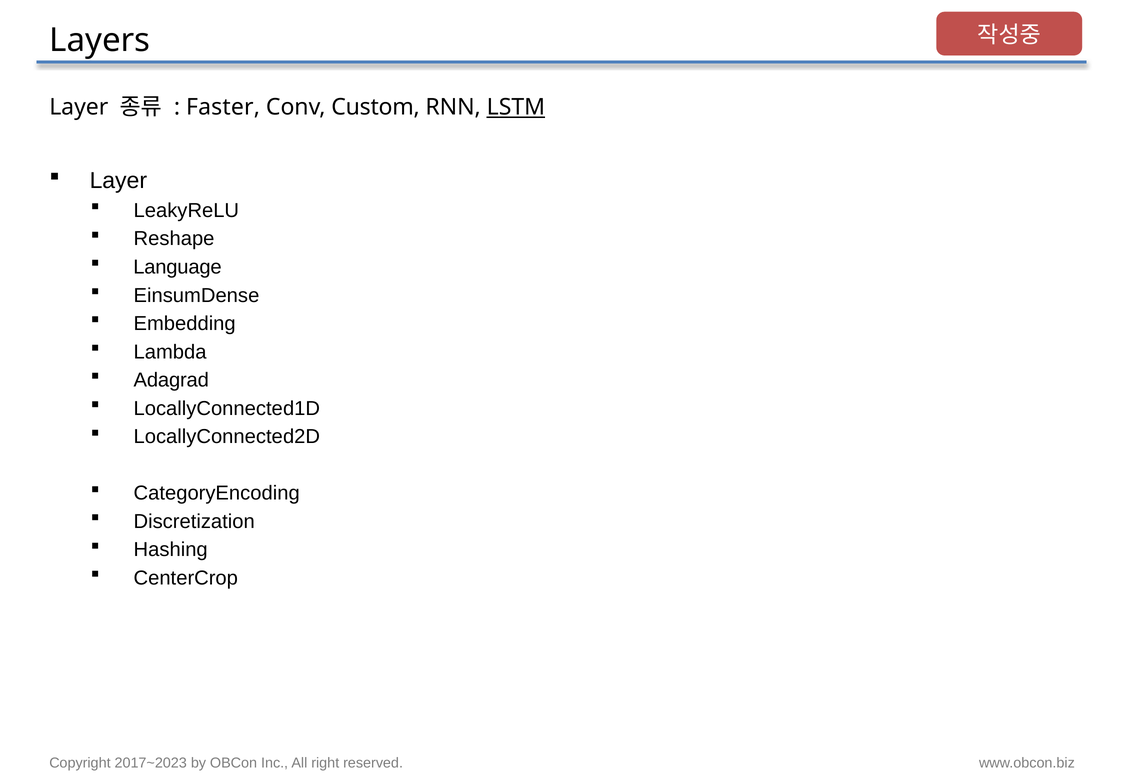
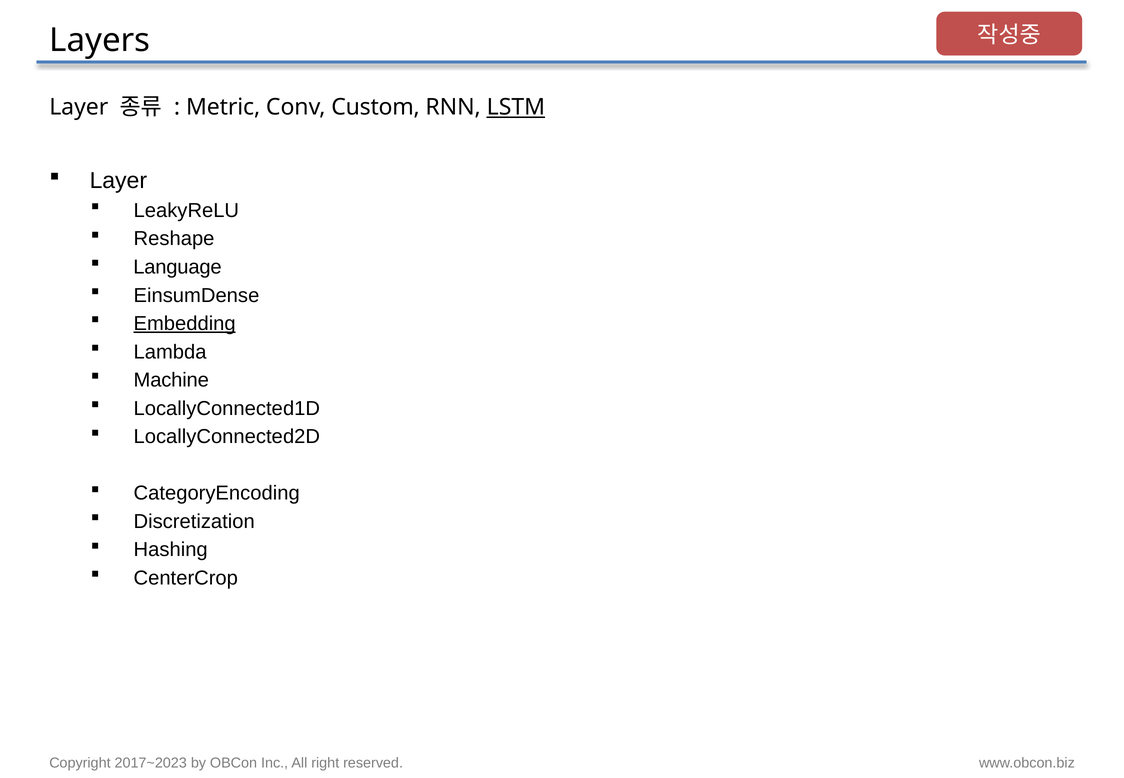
Faster: Faster -> Metric
Embedding underline: none -> present
Adagrad: Adagrad -> Machine
